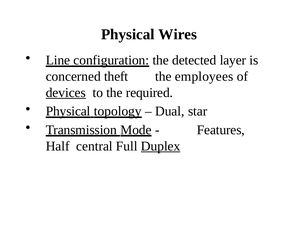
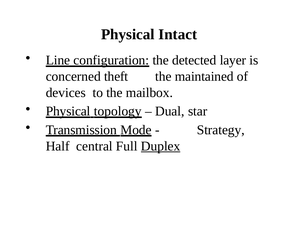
Wires: Wires -> Intact
employees: employees -> maintained
devices underline: present -> none
required: required -> mailbox
Features: Features -> Strategy
